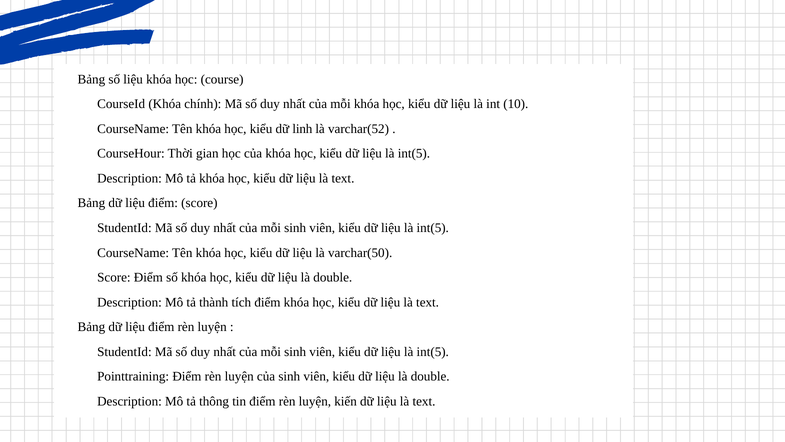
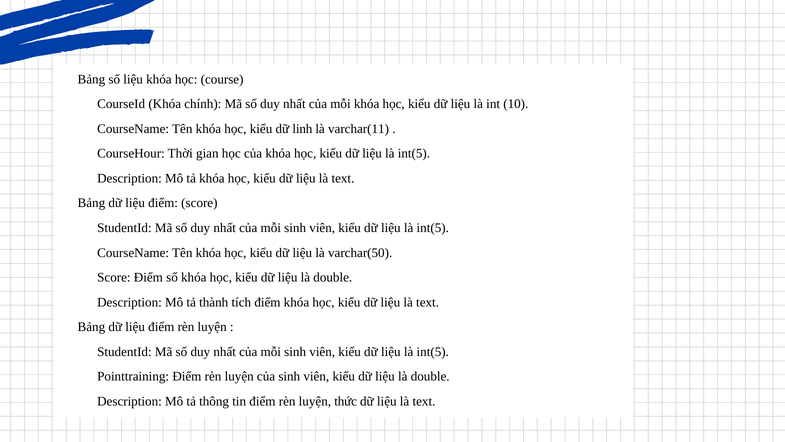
varchar(52: varchar(52 -> varchar(11
kiến: kiến -> thức
